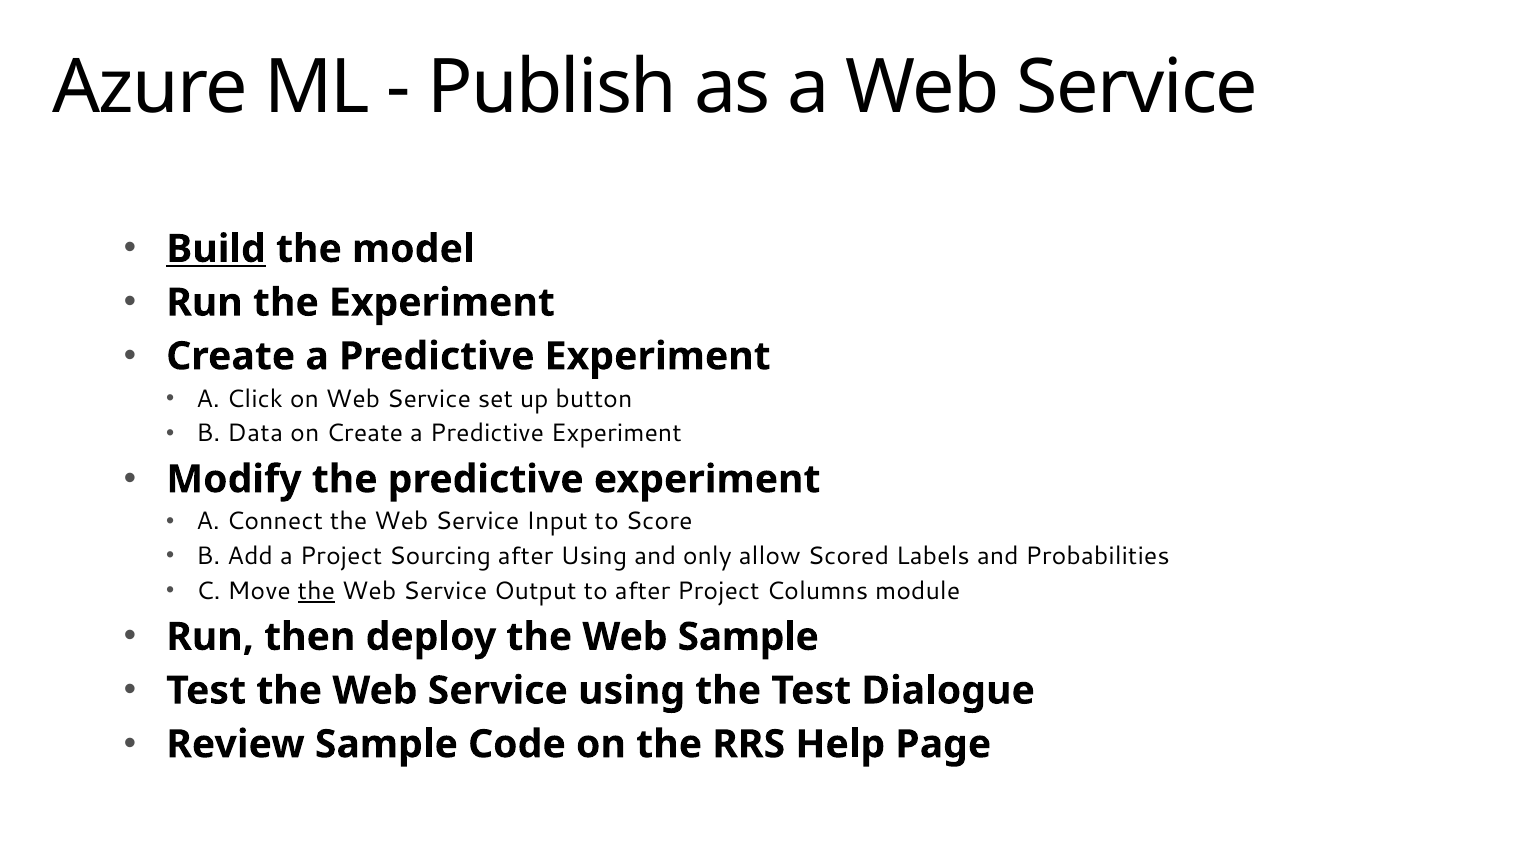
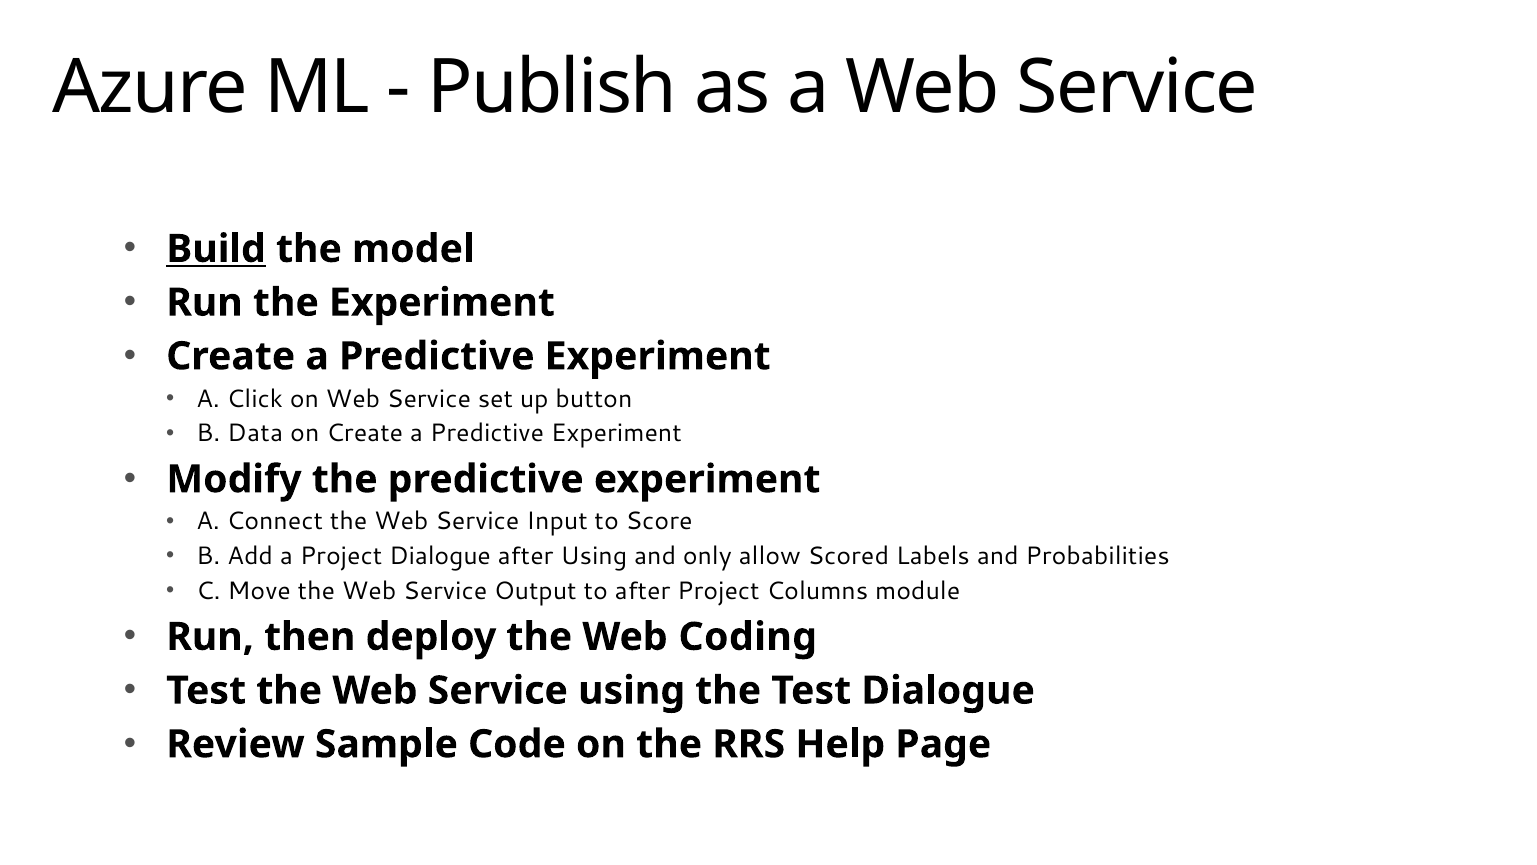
Project Sourcing: Sourcing -> Dialogue
the at (316, 591) underline: present -> none
Web Sample: Sample -> Coding
